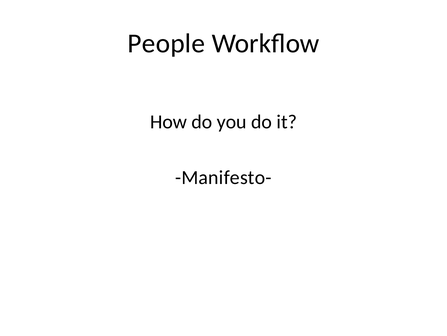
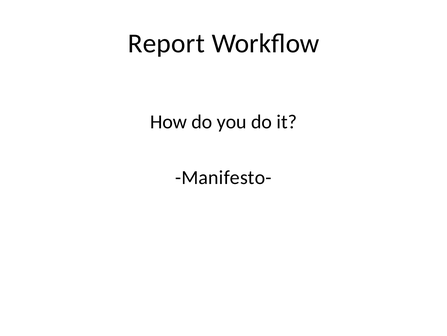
People: People -> Report
